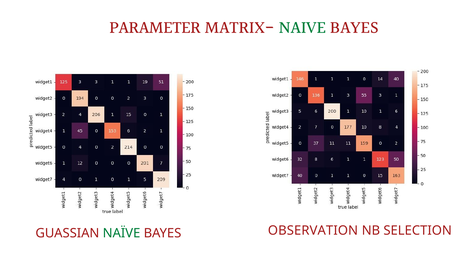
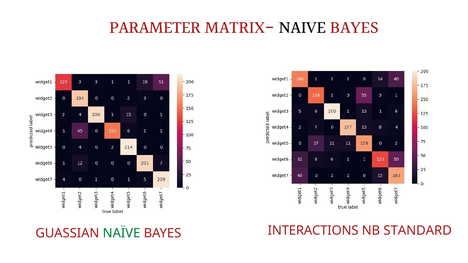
NAIVE colour: green -> black
OBSERVATION: OBSERVATION -> INTERACTIONS
SELECTION: SELECTION -> STANDARD
